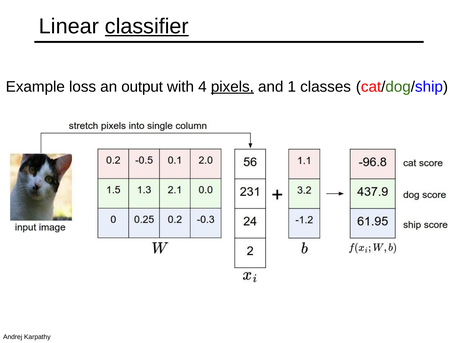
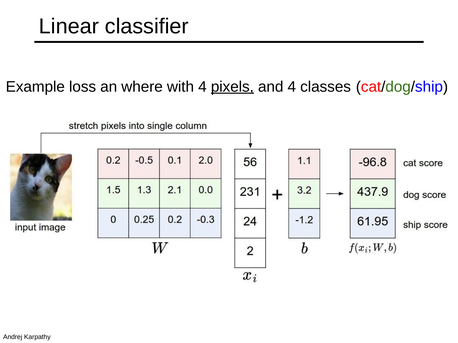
classifier underline: present -> none
output: output -> where
and 1: 1 -> 4
